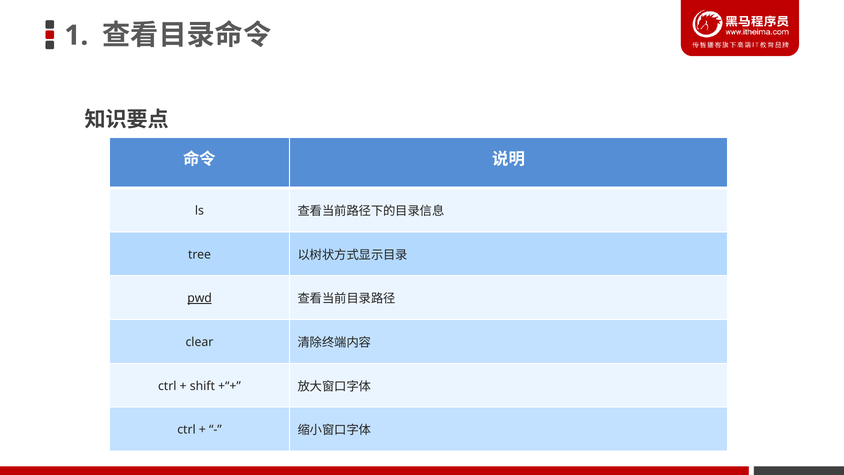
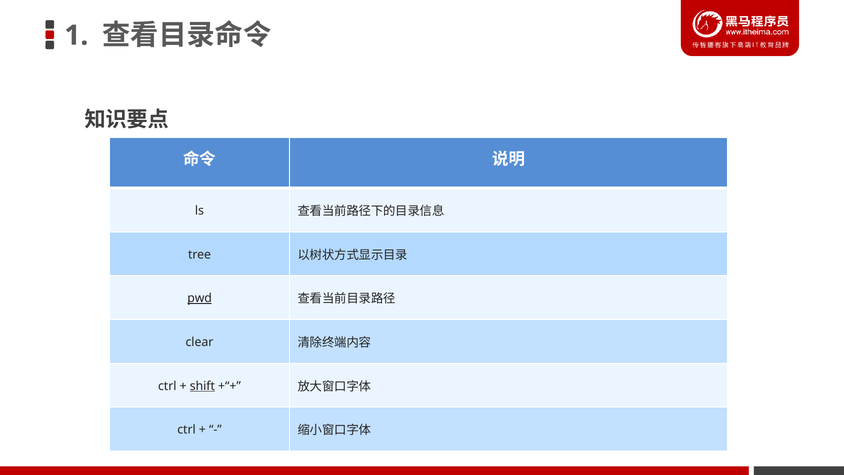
shift underline: none -> present
